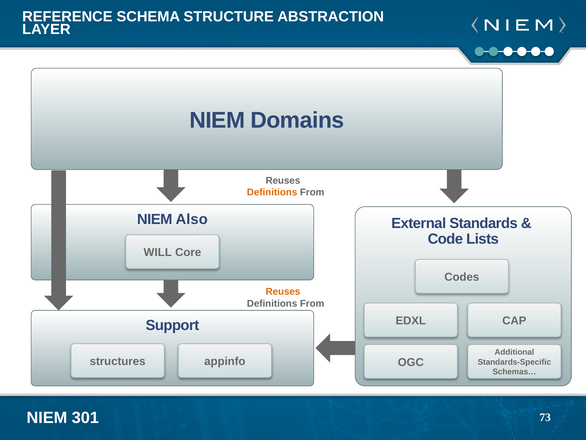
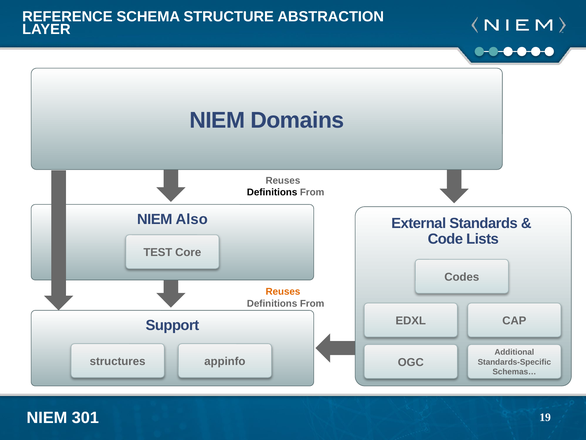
Definitions at (272, 192) colour: orange -> black
WILL: WILL -> TEST
73: 73 -> 19
